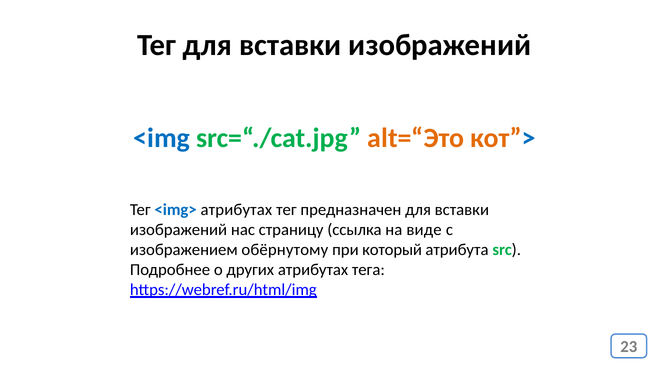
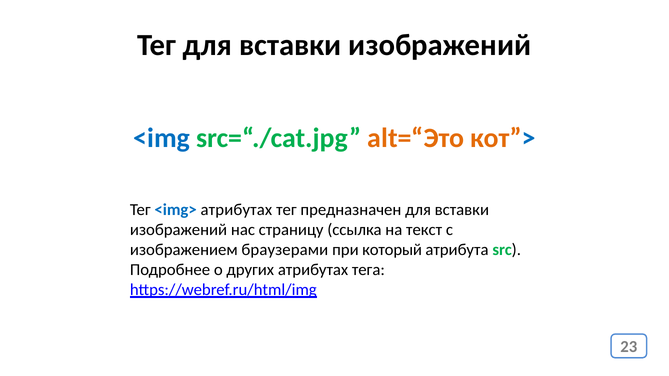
виде: виде -> текст
обёрнутому: обёрнутому -> браузерами
